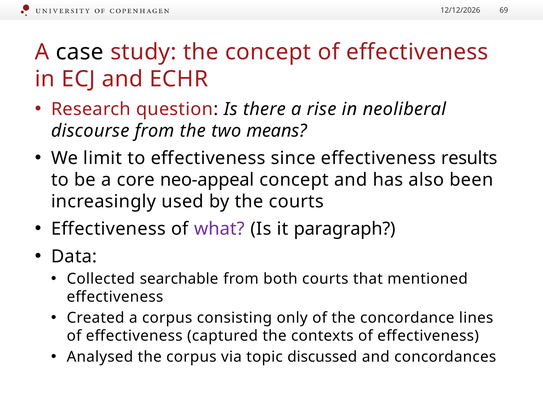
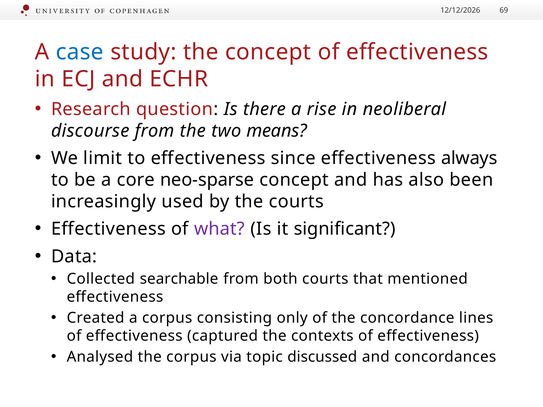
case colour: black -> blue
results: results -> always
neo-appeal: neo-appeal -> neo-sparse
paragraph: paragraph -> significant
